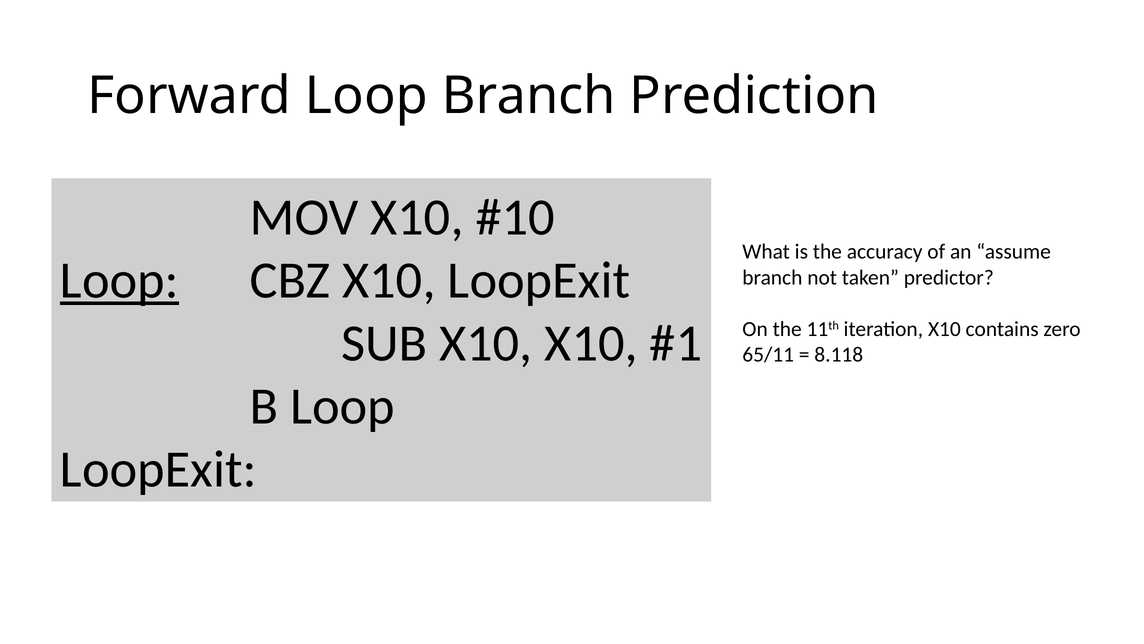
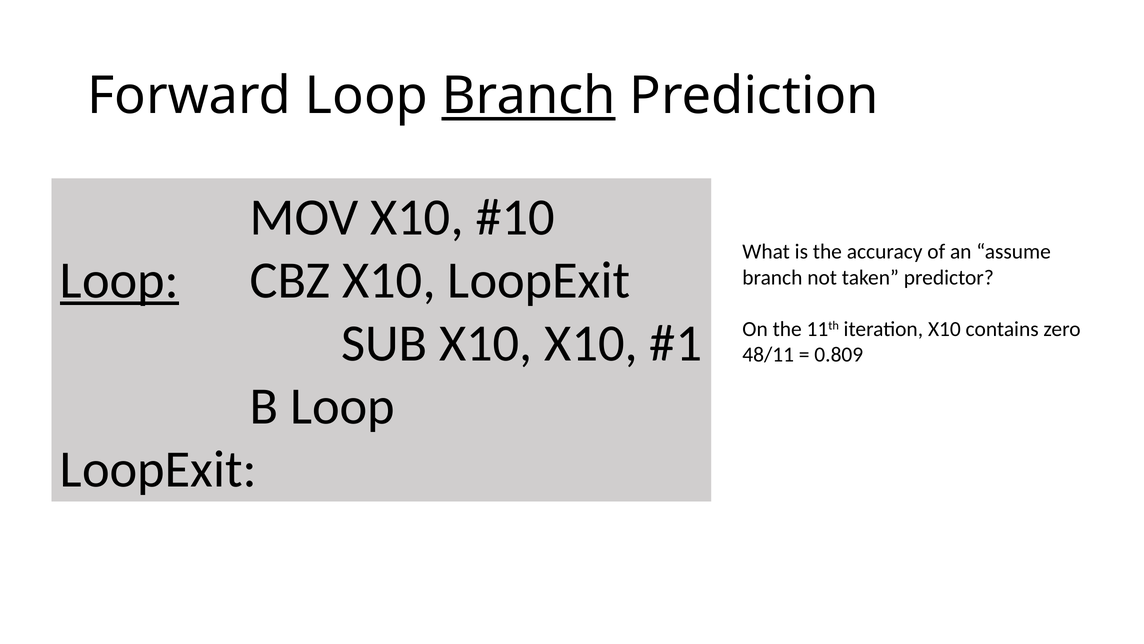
Branch at (529, 96) underline: none -> present
65/11: 65/11 -> 48/11
8.118: 8.118 -> 0.809
